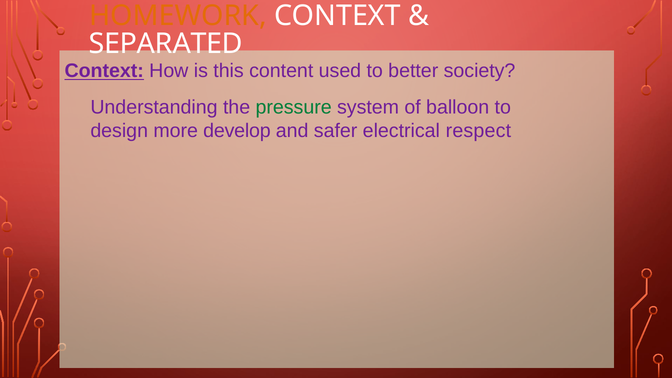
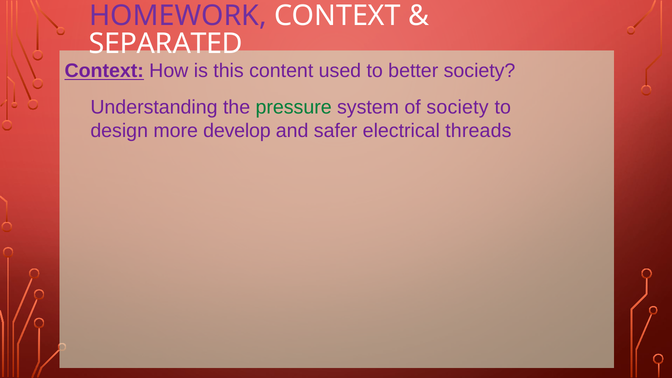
HOMEWORK colour: orange -> purple
of balloon: balloon -> society
respect: respect -> threads
